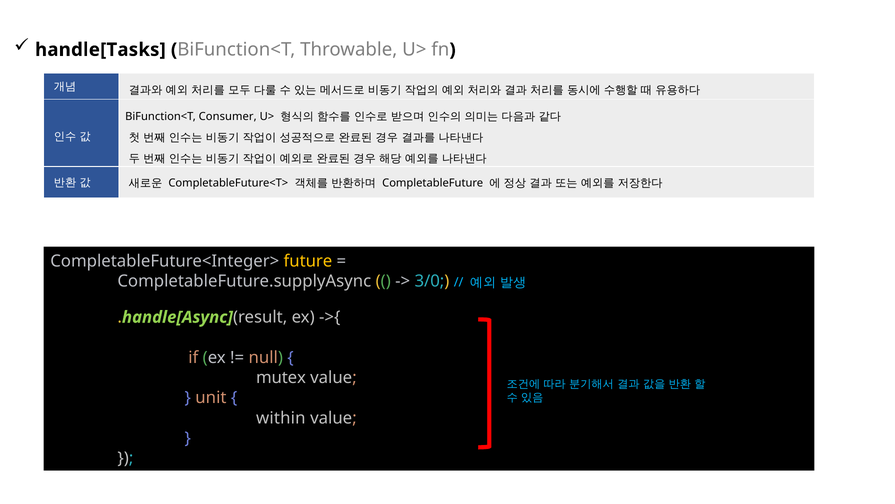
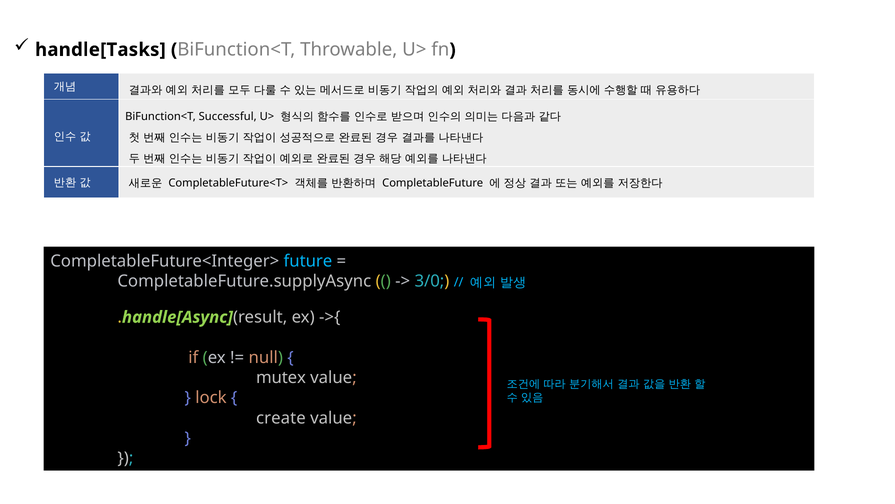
Consumer: Consumer -> Successful
future colour: yellow -> light blue
unit: unit -> lock
within: within -> create
